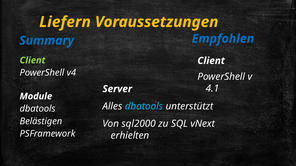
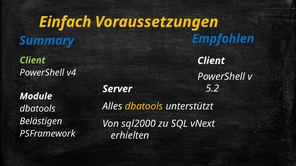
Liefern: Liefern -> Einfach
4.1: 4.1 -> 5.2
dbatools at (144, 107) colour: light blue -> yellow
